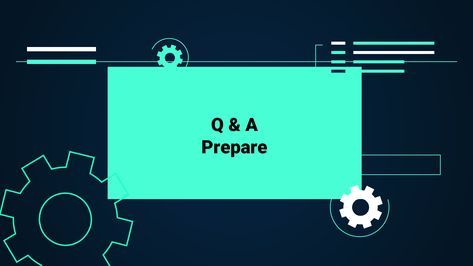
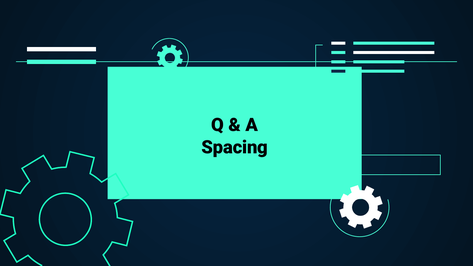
Prepare: Prepare -> Spacing
